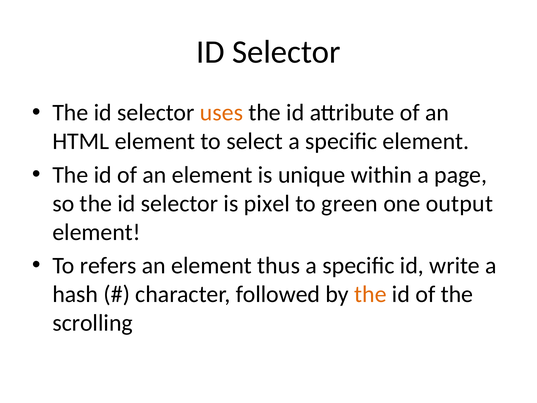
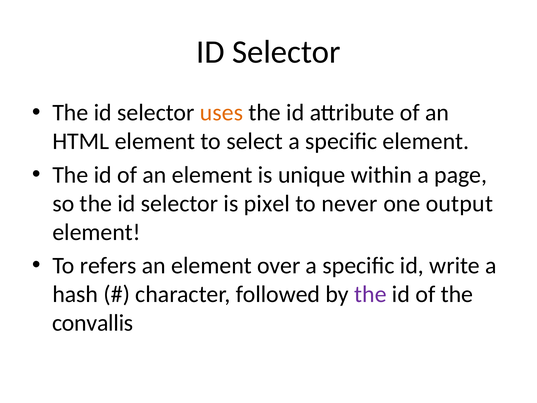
green: green -> never
thus: thus -> over
the at (370, 294) colour: orange -> purple
scrolling: scrolling -> convallis
